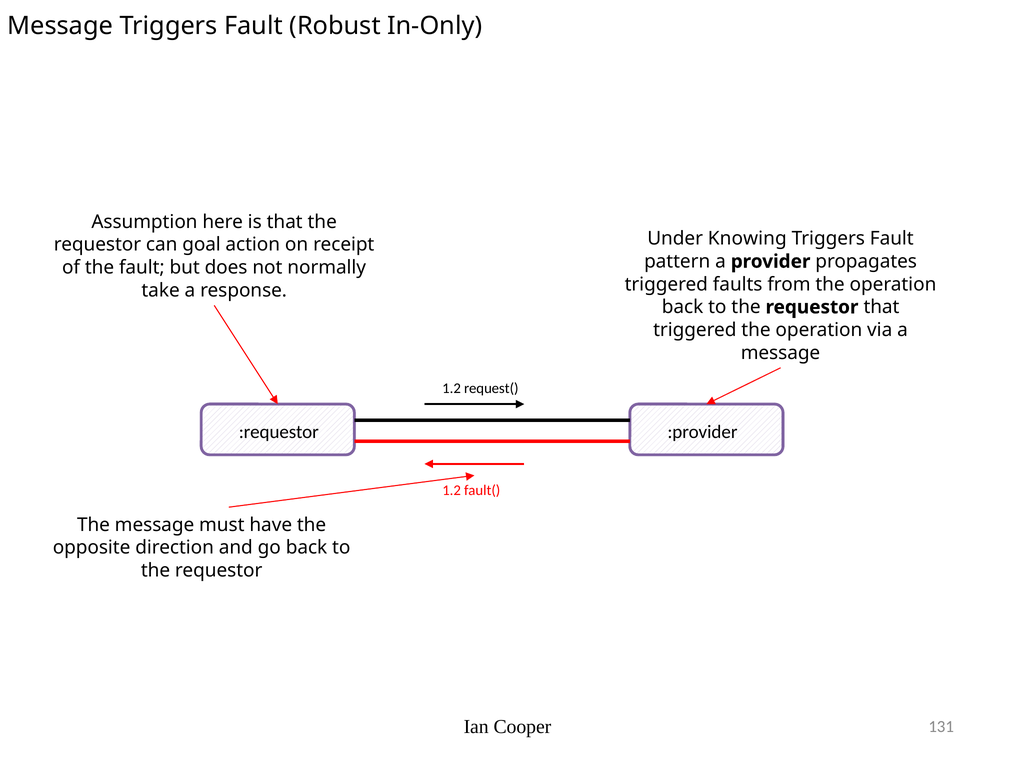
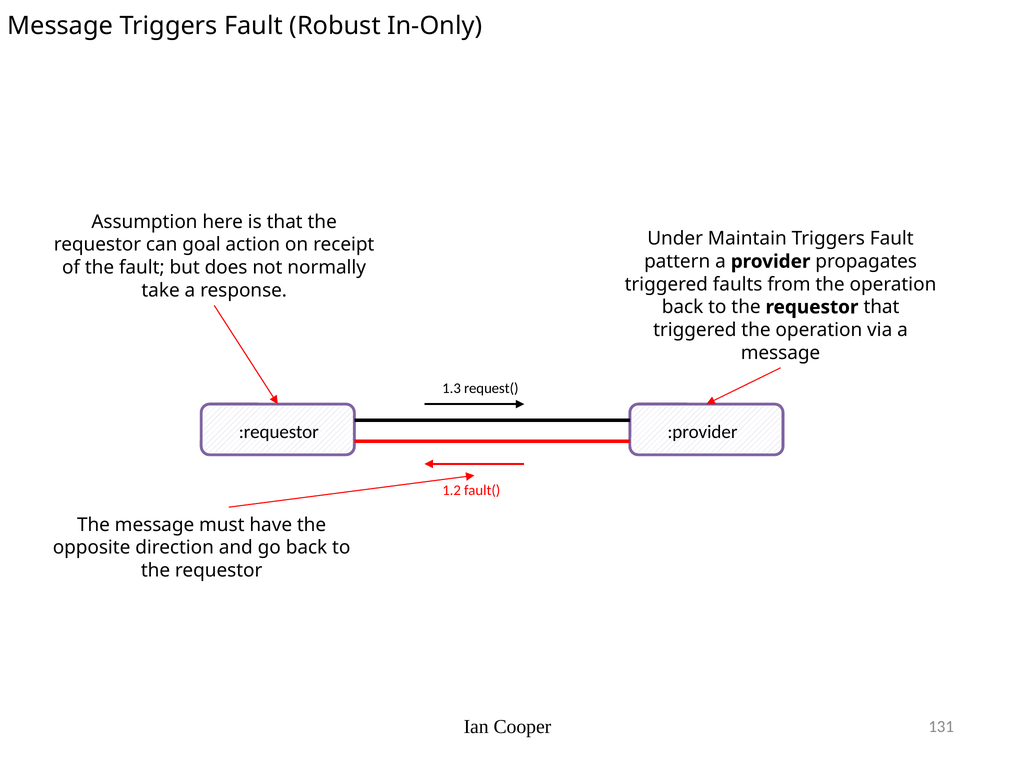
Knowing: Knowing -> Maintain
1.2 at (452, 388): 1.2 -> 1.3
